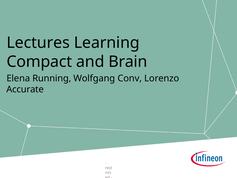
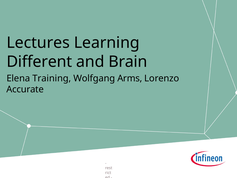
Compact: Compact -> Different
Running: Running -> Training
Conv: Conv -> Arms
